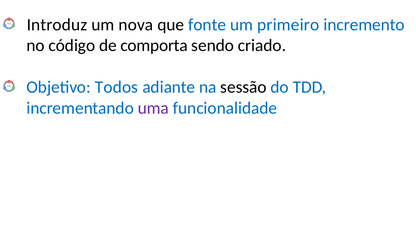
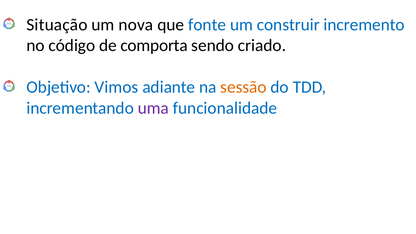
Introduz: Introduz -> Situação
primeiro: primeiro -> construir
Todos: Todos -> Vimos
sessão colour: black -> orange
